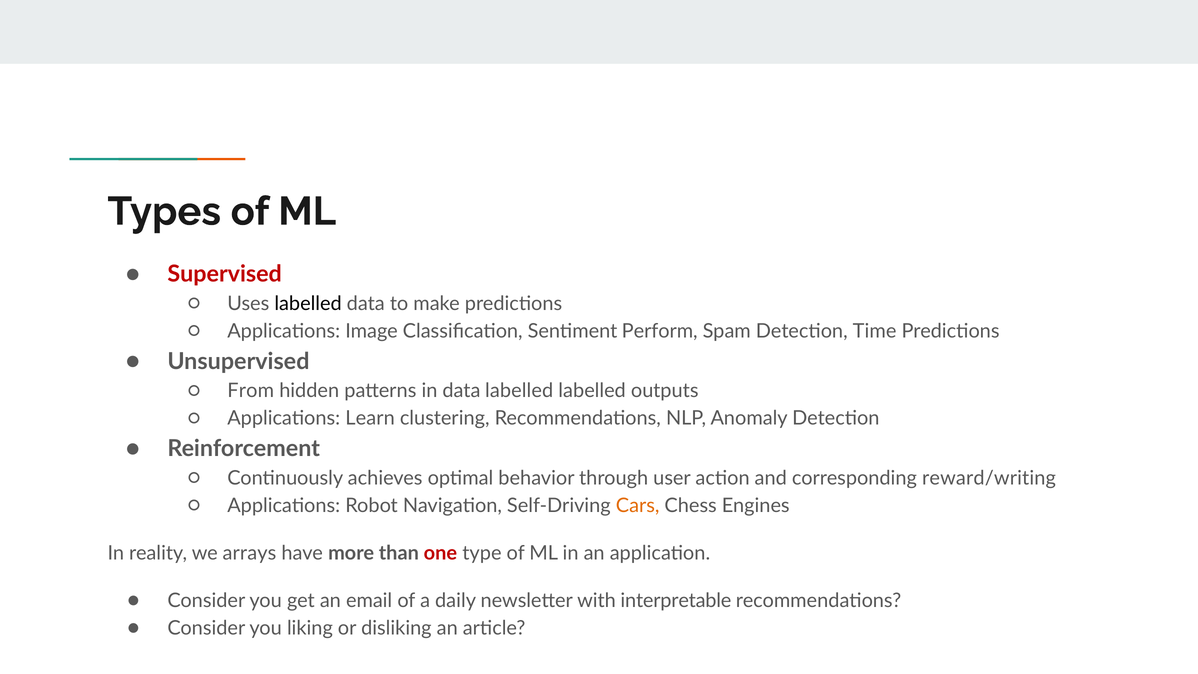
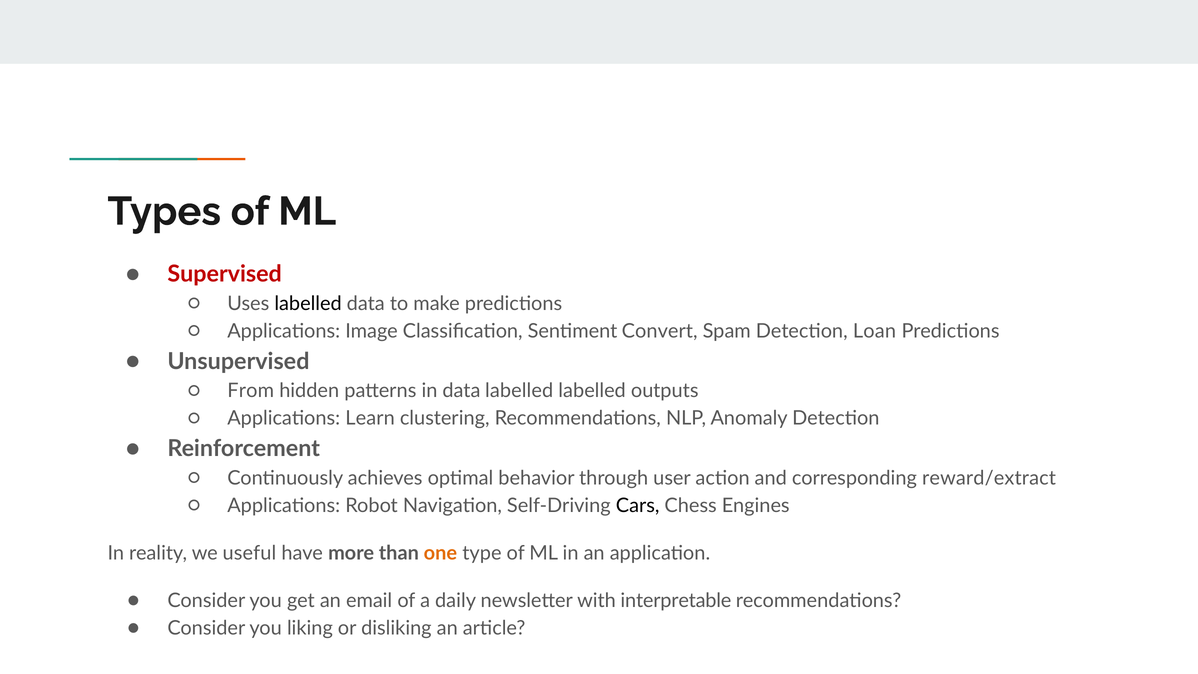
Perform: Perform -> Convert
Time: Time -> Loan
reward/writing: reward/writing -> reward/extract
Cars colour: orange -> black
arrays: arrays -> useful
one colour: red -> orange
